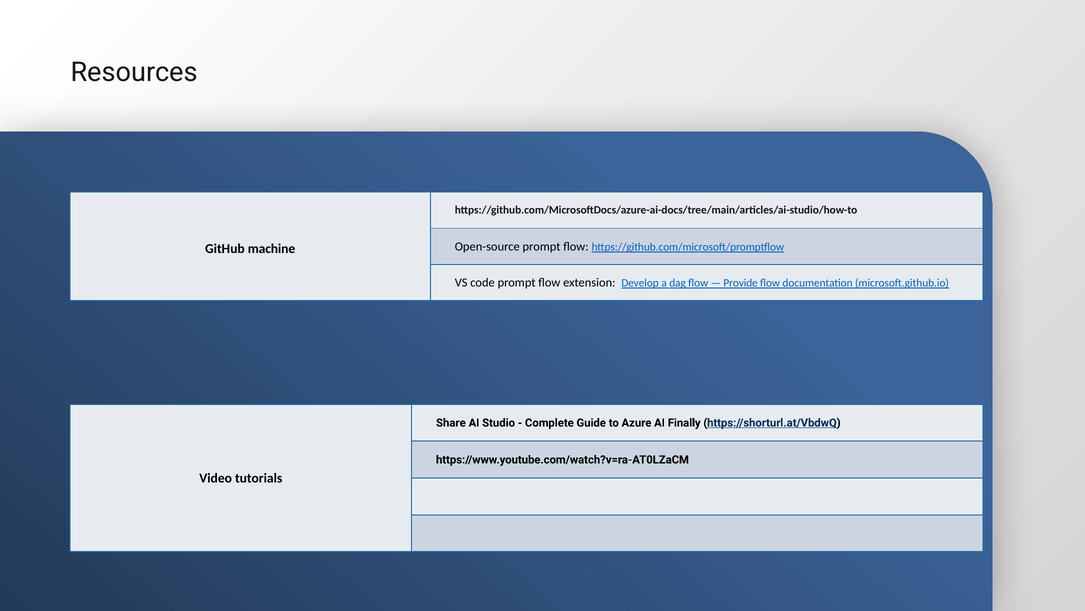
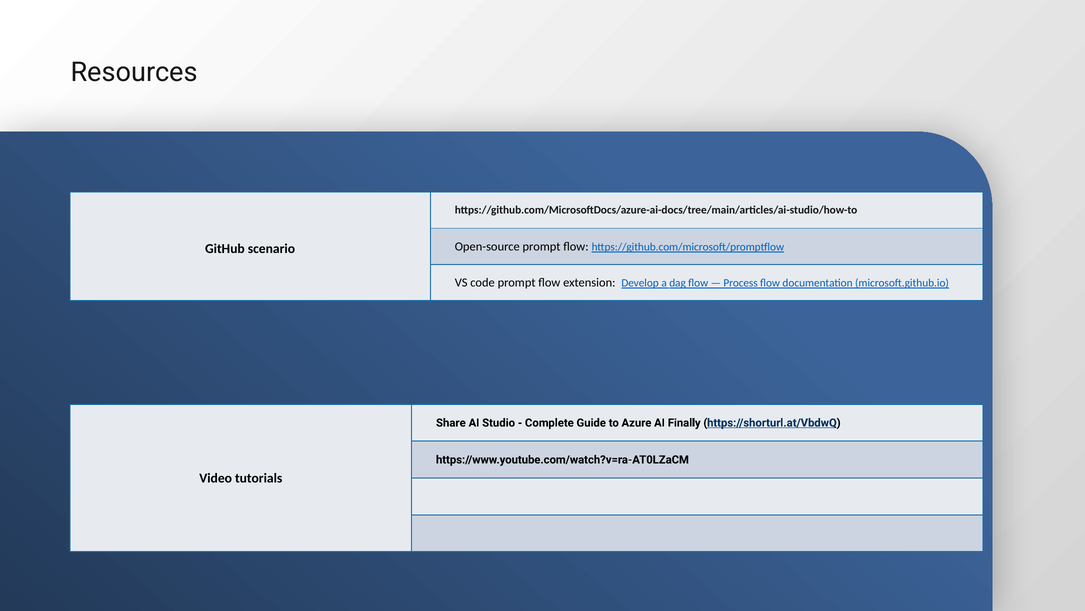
machine: machine -> scenario
Provide: Provide -> Process
